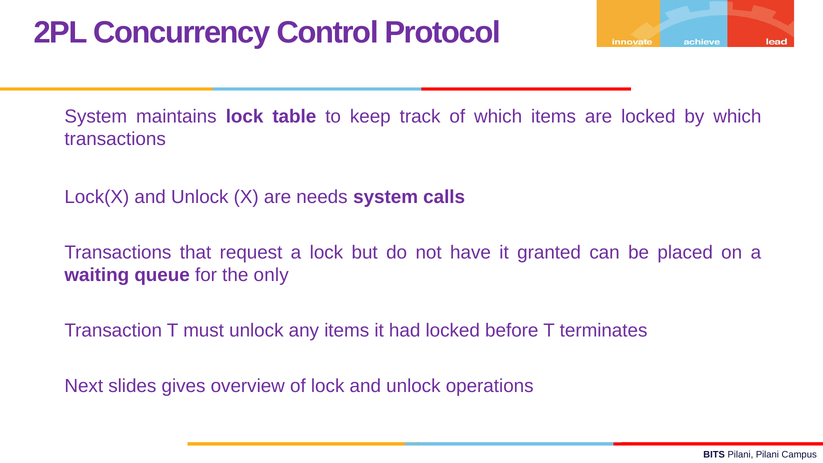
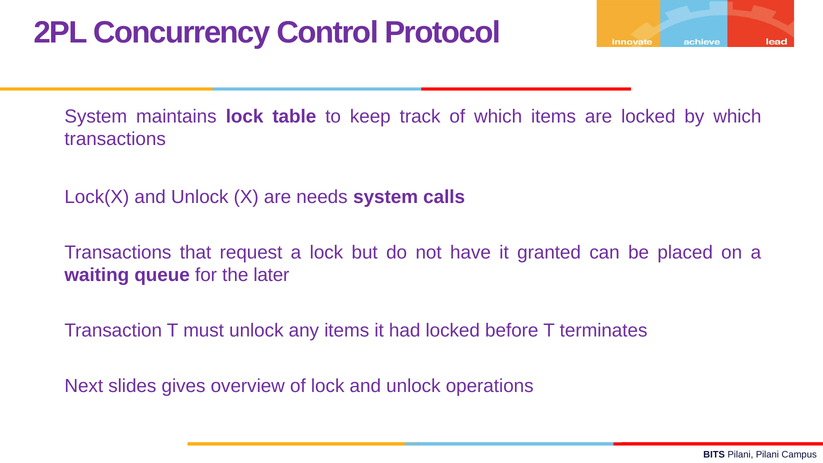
only: only -> later
